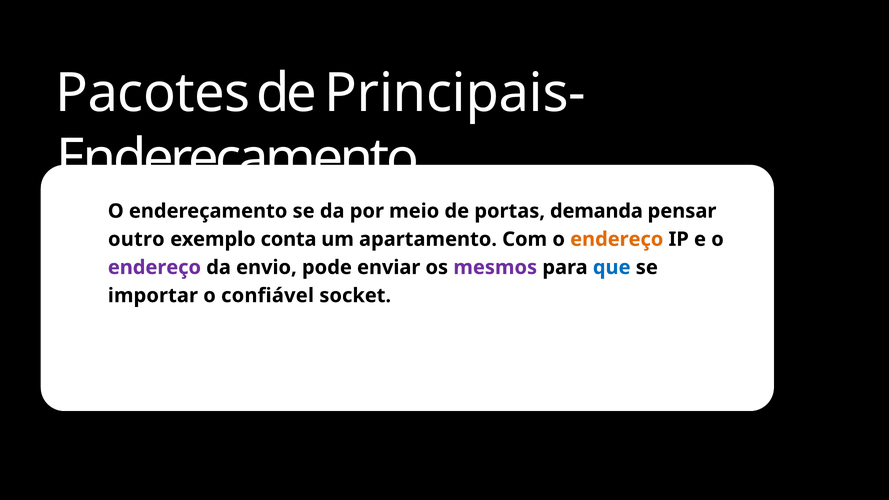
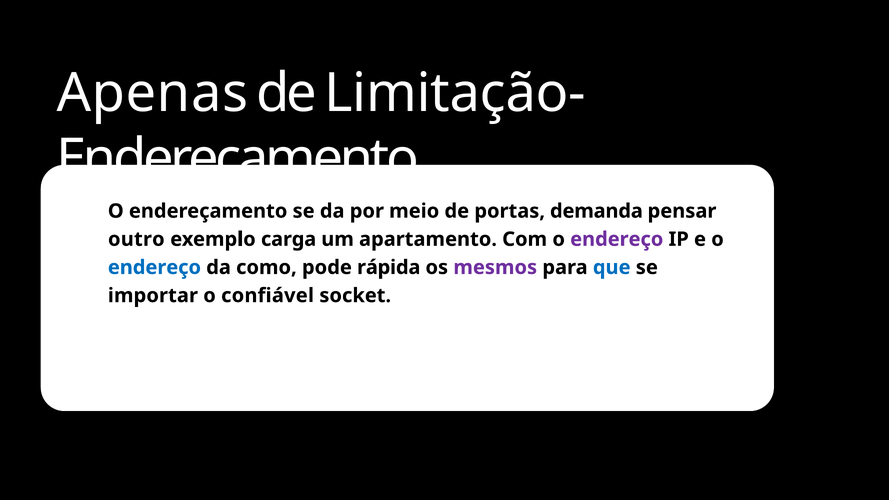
Pacotes: Pacotes -> Apenas
Principais-: Principais- -> Limitação-
conta: conta -> carga
endereço at (617, 239) colour: orange -> purple
endereço at (154, 267) colour: purple -> blue
envio: envio -> como
enviar: enviar -> rápida
